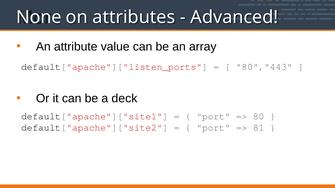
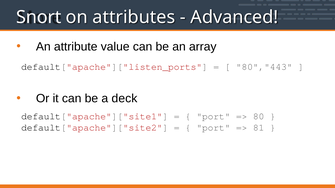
None: None -> Snort
